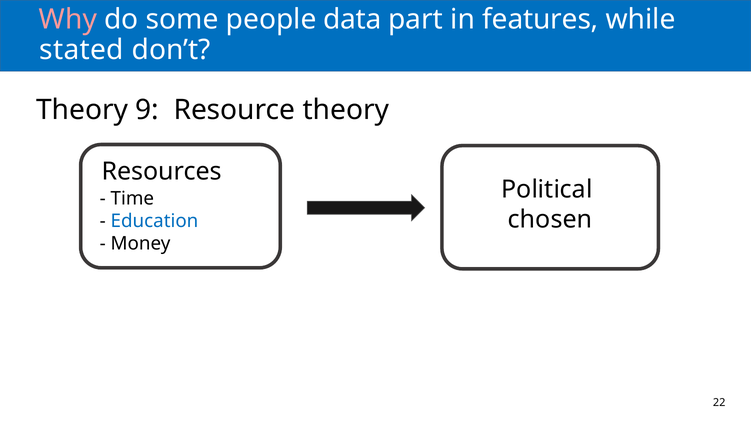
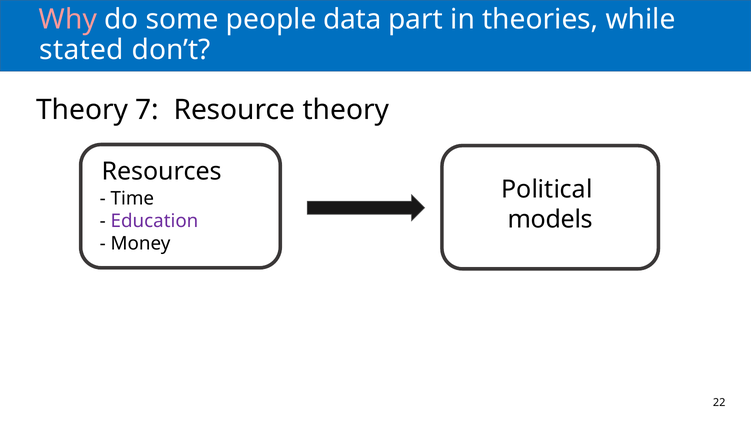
features: features -> theories
9: 9 -> 7
chosen: chosen -> models
Education colour: blue -> purple
